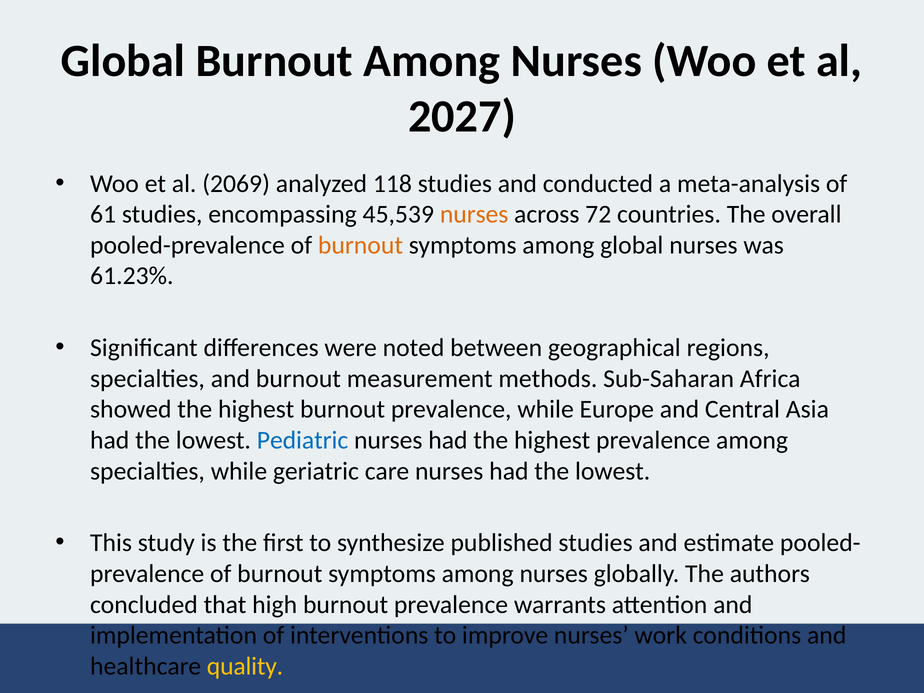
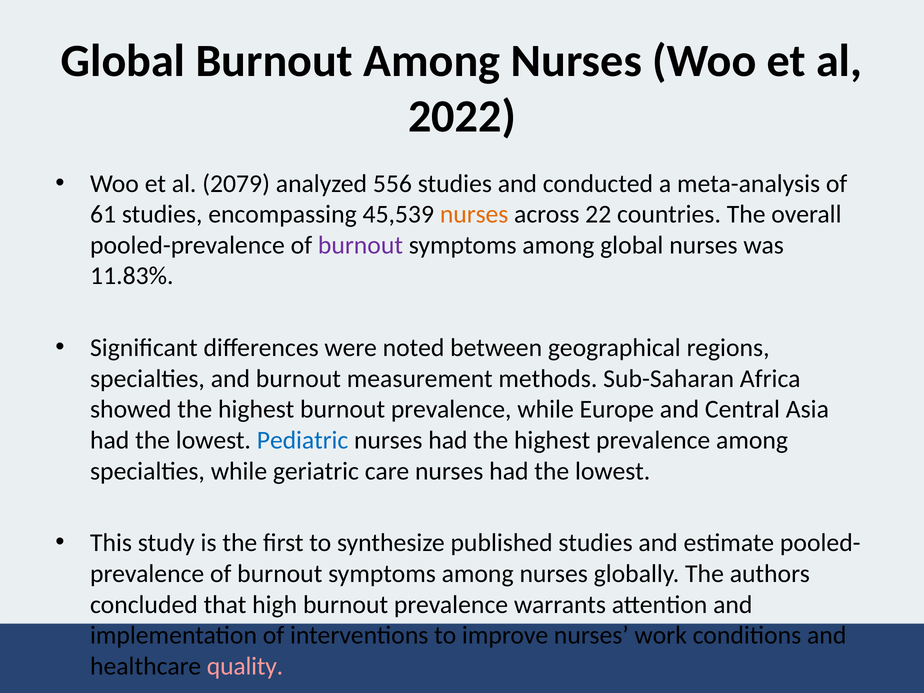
2027: 2027 -> 2022
2069: 2069 -> 2079
118: 118 -> 556
72: 72 -> 22
burnout at (360, 245) colour: orange -> purple
61.23%: 61.23% -> 11.83%
quality colour: yellow -> pink
